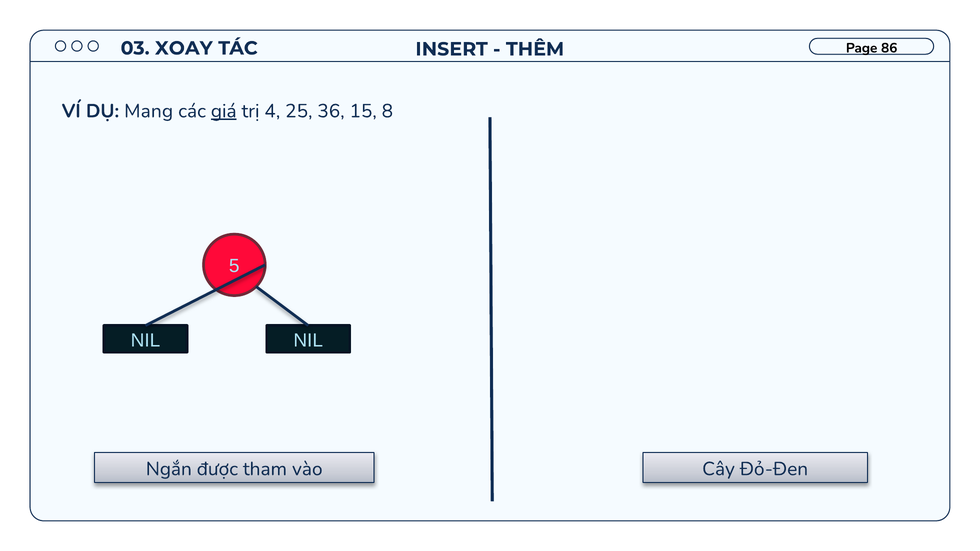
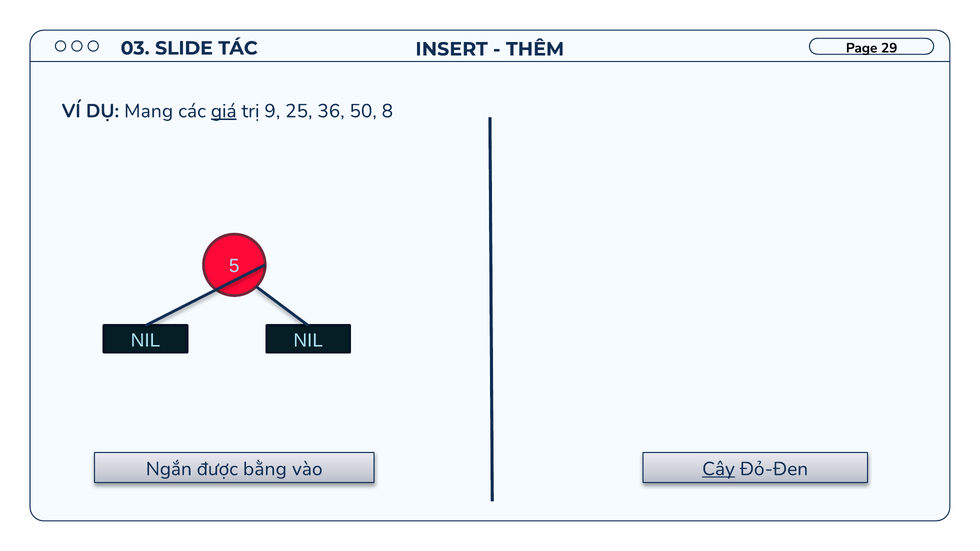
86: 86 -> 29
XOAY: XOAY -> SLIDE
4: 4 -> 9
15: 15 -> 50
tham: tham -> bằng
Cây underline: none -> present
